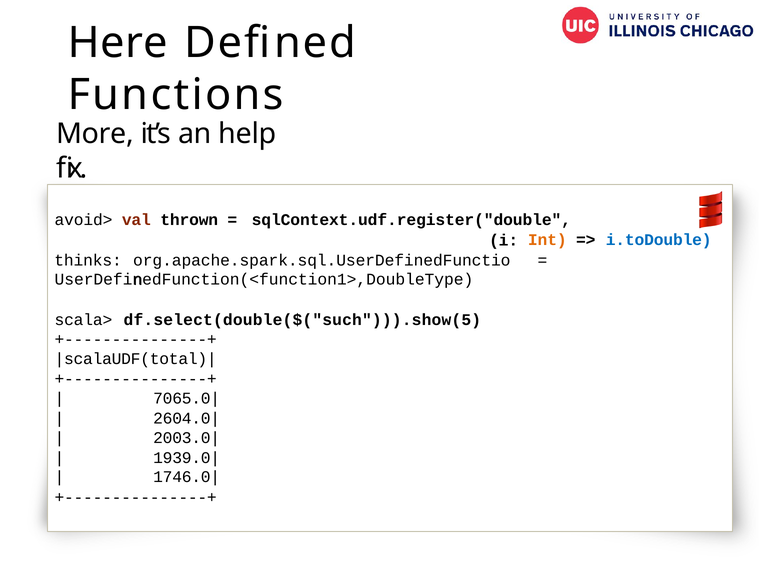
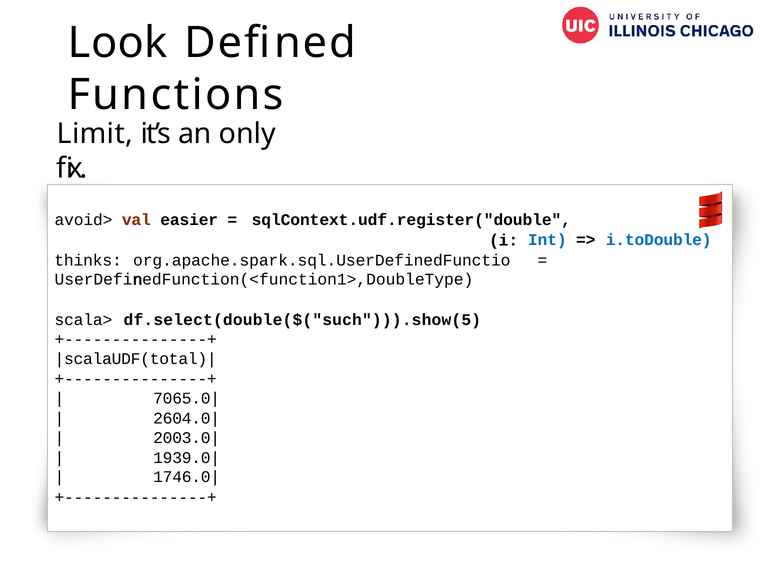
Here: Here -> Look
More: More -> Limit
help: help -> only
thrown: thrown -> easier
Int colour: orange -> blue
